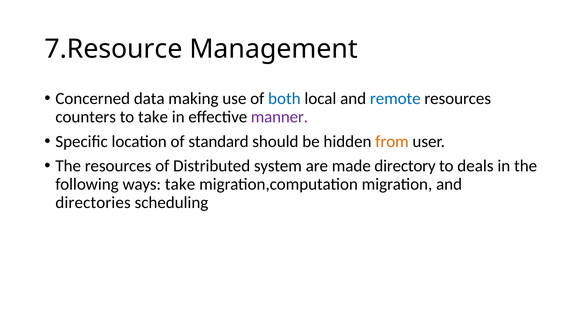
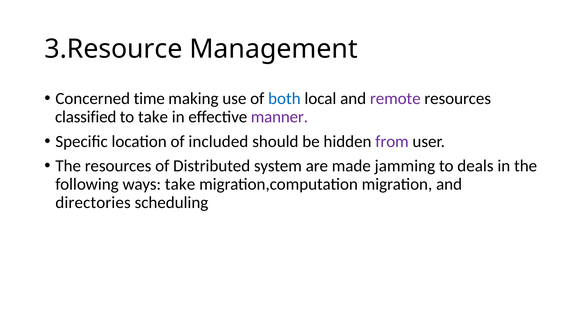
7.Resource: 7.Resource -> 3.Resource
data: data -> time
remote colour: blue -> purple
counters: counters -> classified
standard: standard -> included
from colour: orange -> purple
directory: directory -> jamming
